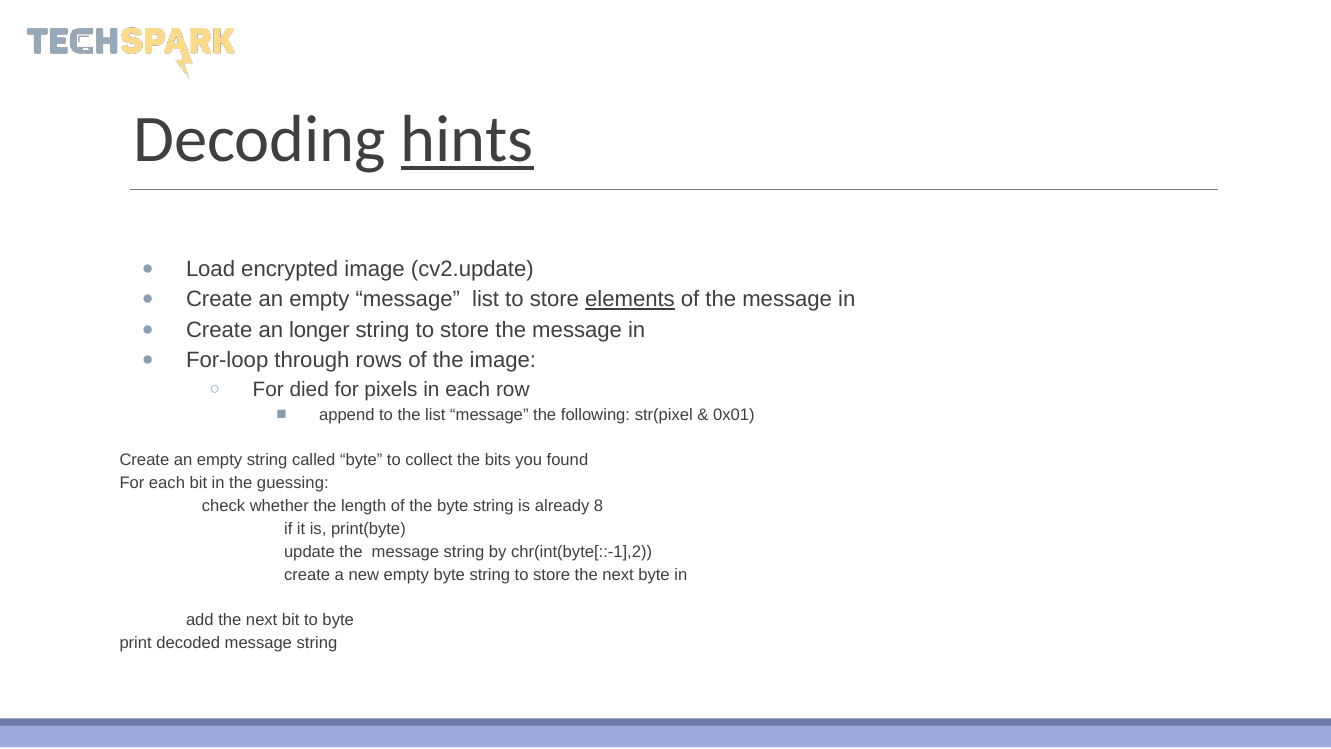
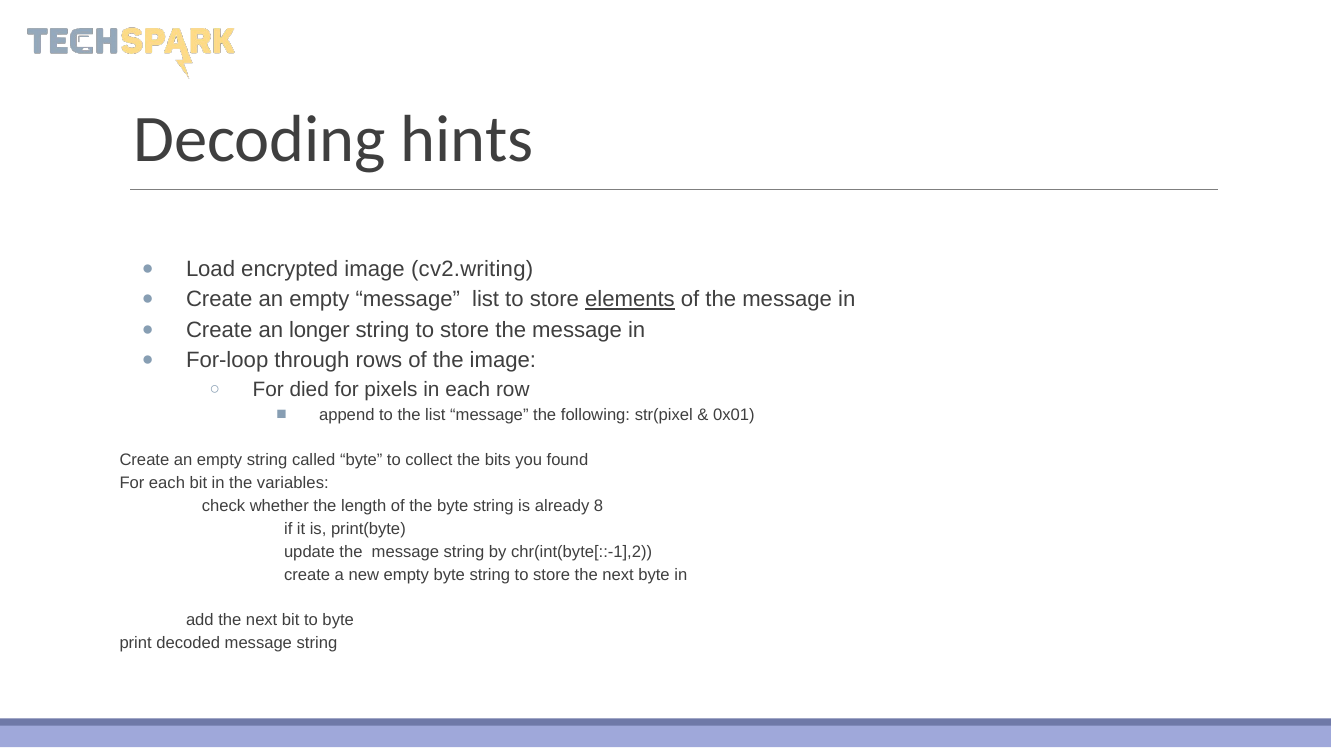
hints underline: present -> none
cv2.update: cv2.update -> cv2.writing
guessing: guessing -> variables
